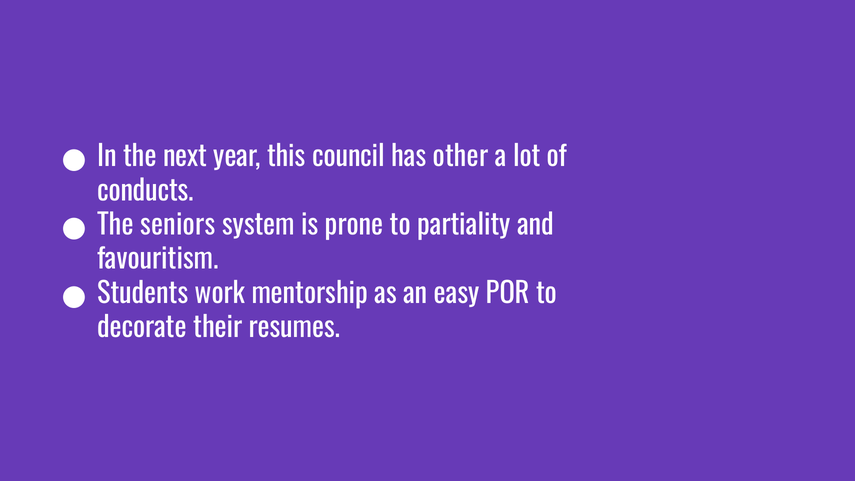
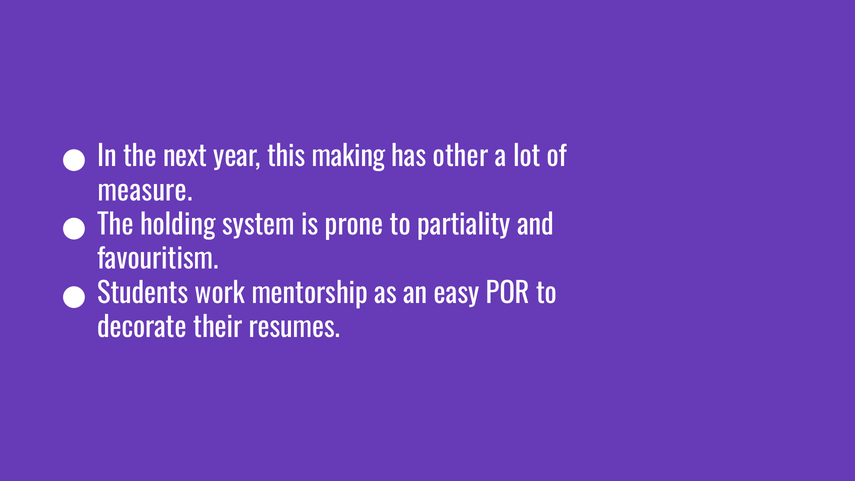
council: council -> making
conducts: conducts -> measure
seniors: seniors -> holding
